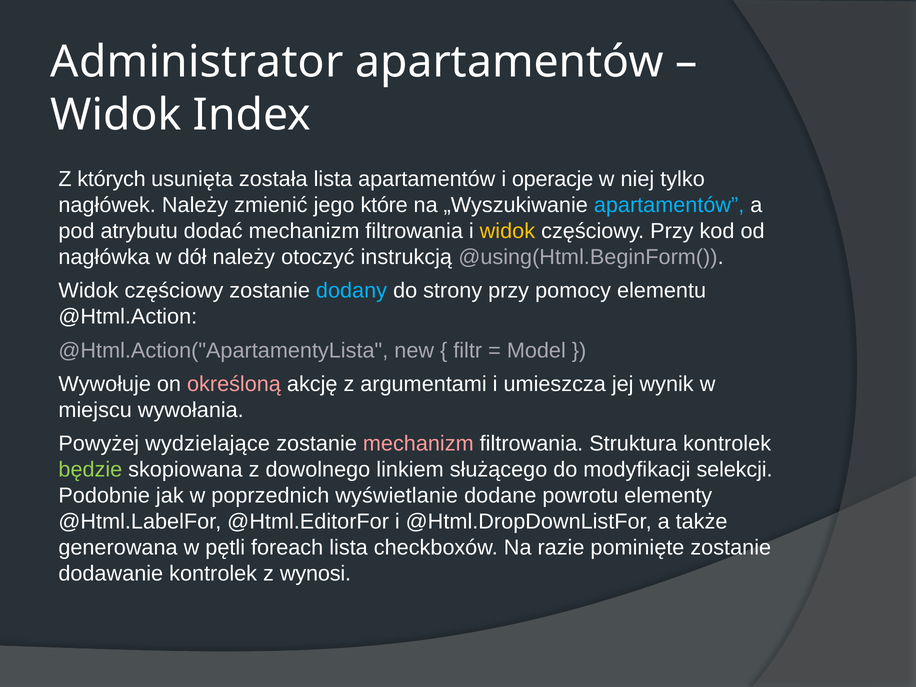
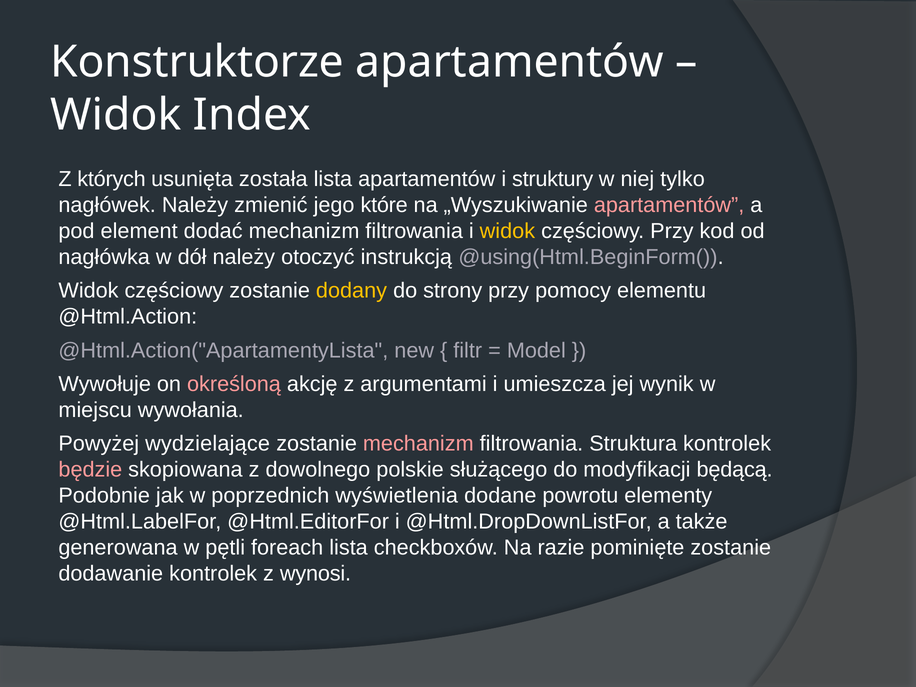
Administrator: Administrator -> Konstruktorze
operacje: operacje -> struktury
apartamentów at (669, 205) colour: light blue -> pink
atrybutu: atrybutu -> element
dodany colour: light blue -> yellow
będzie colour: light green -> pink
linkiem: linkiem -> polskie
selekcji: selekcji -> będącą
wyświetlanie: wyświetlanie -> wyświetlenia
